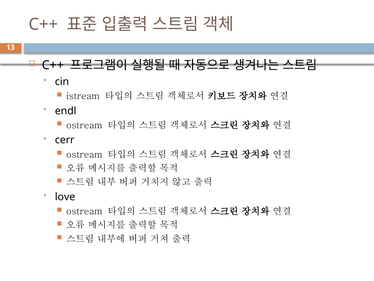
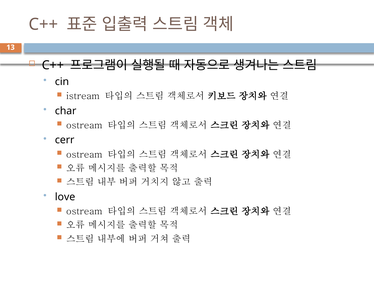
endl: endl -> char
